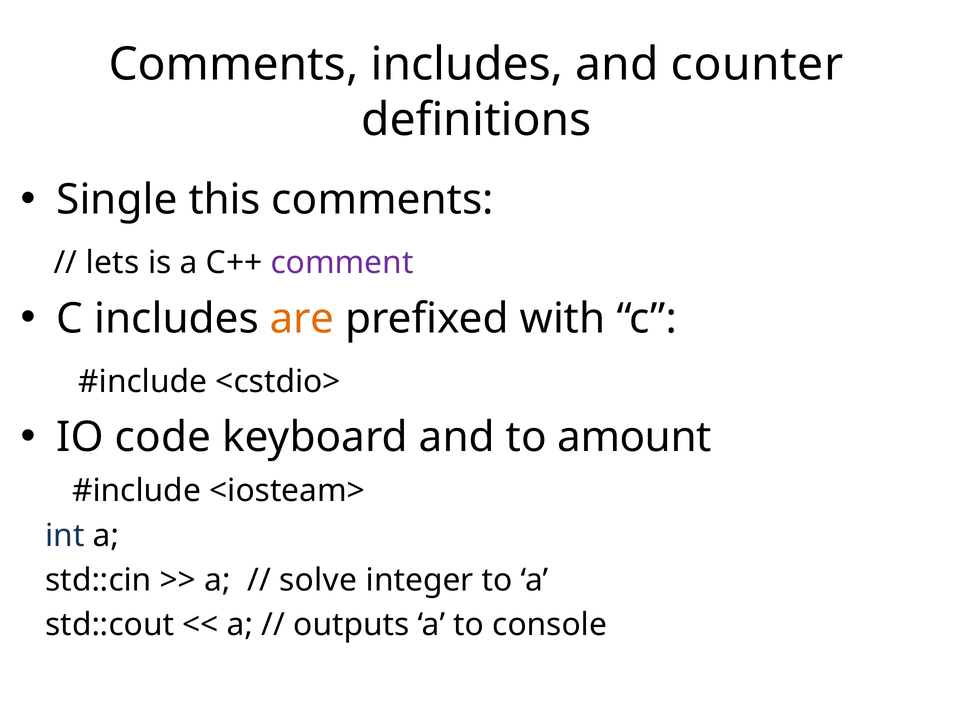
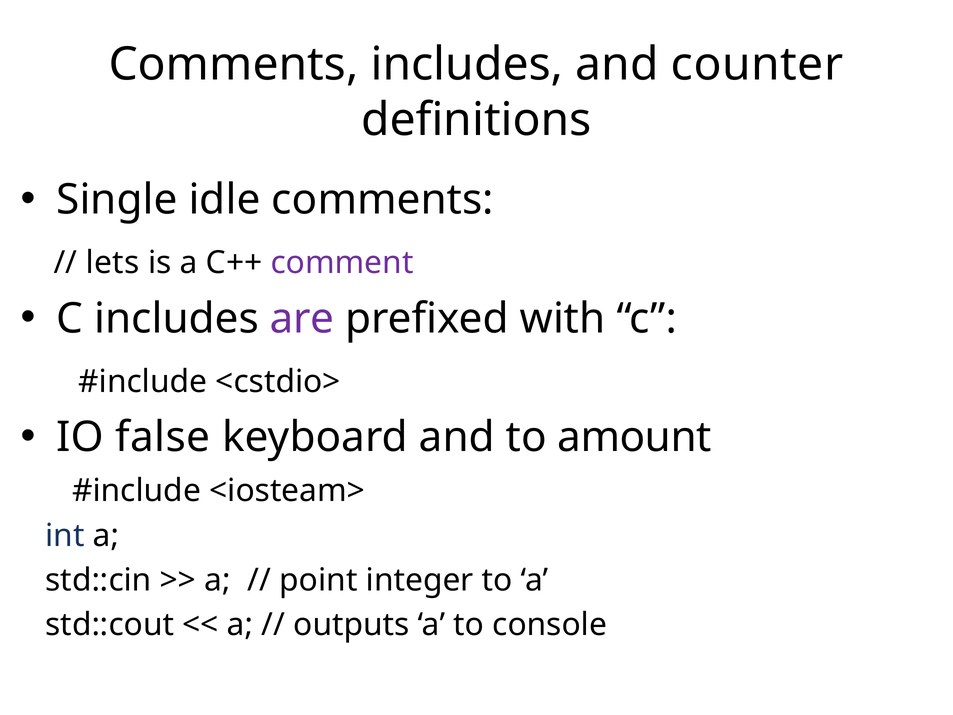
this: this -> idle
are colour: orange -> purple
code: code -> false
solve: solve -> point
